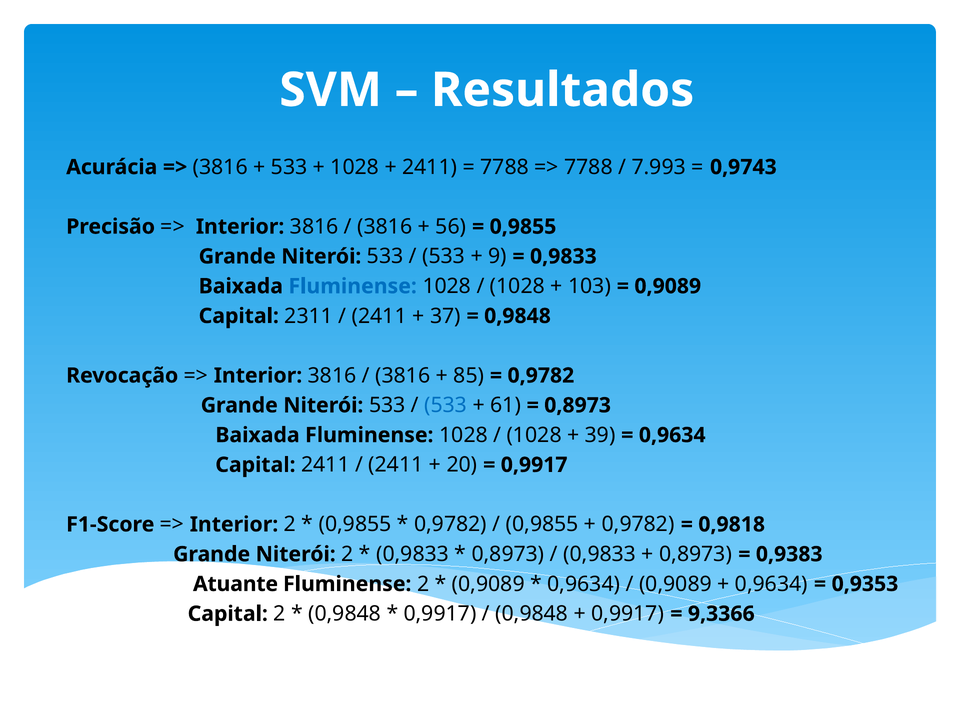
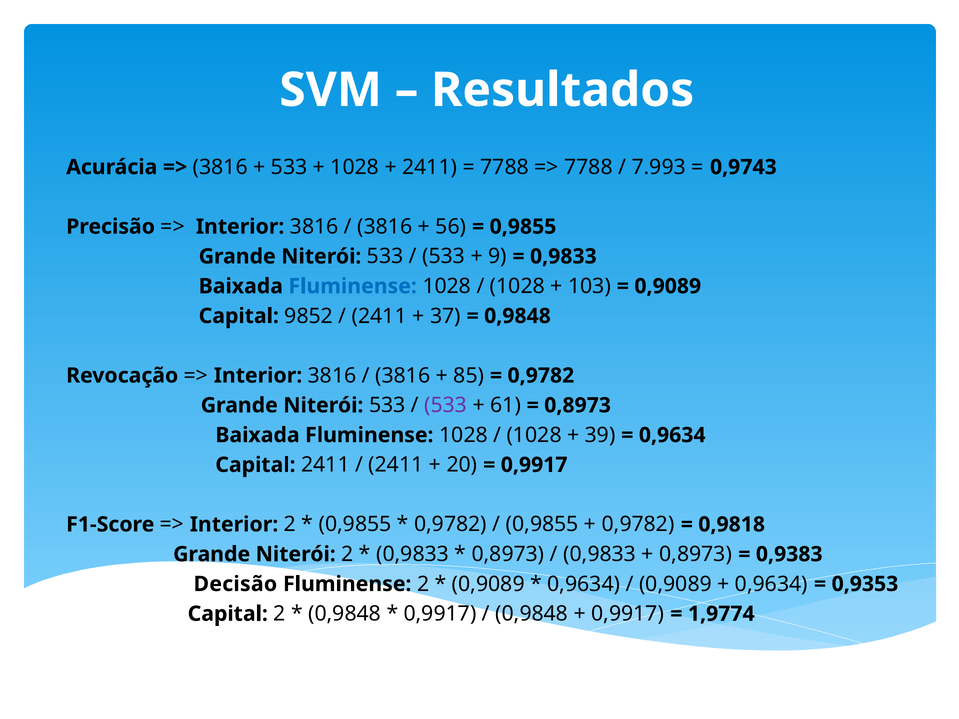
2311: 2311 -> 9852
533 at (446, 405) colour: blue -> purple
Atuante: Atuante -> Decisão
9,3366: 9,3366 -> 1,9774
